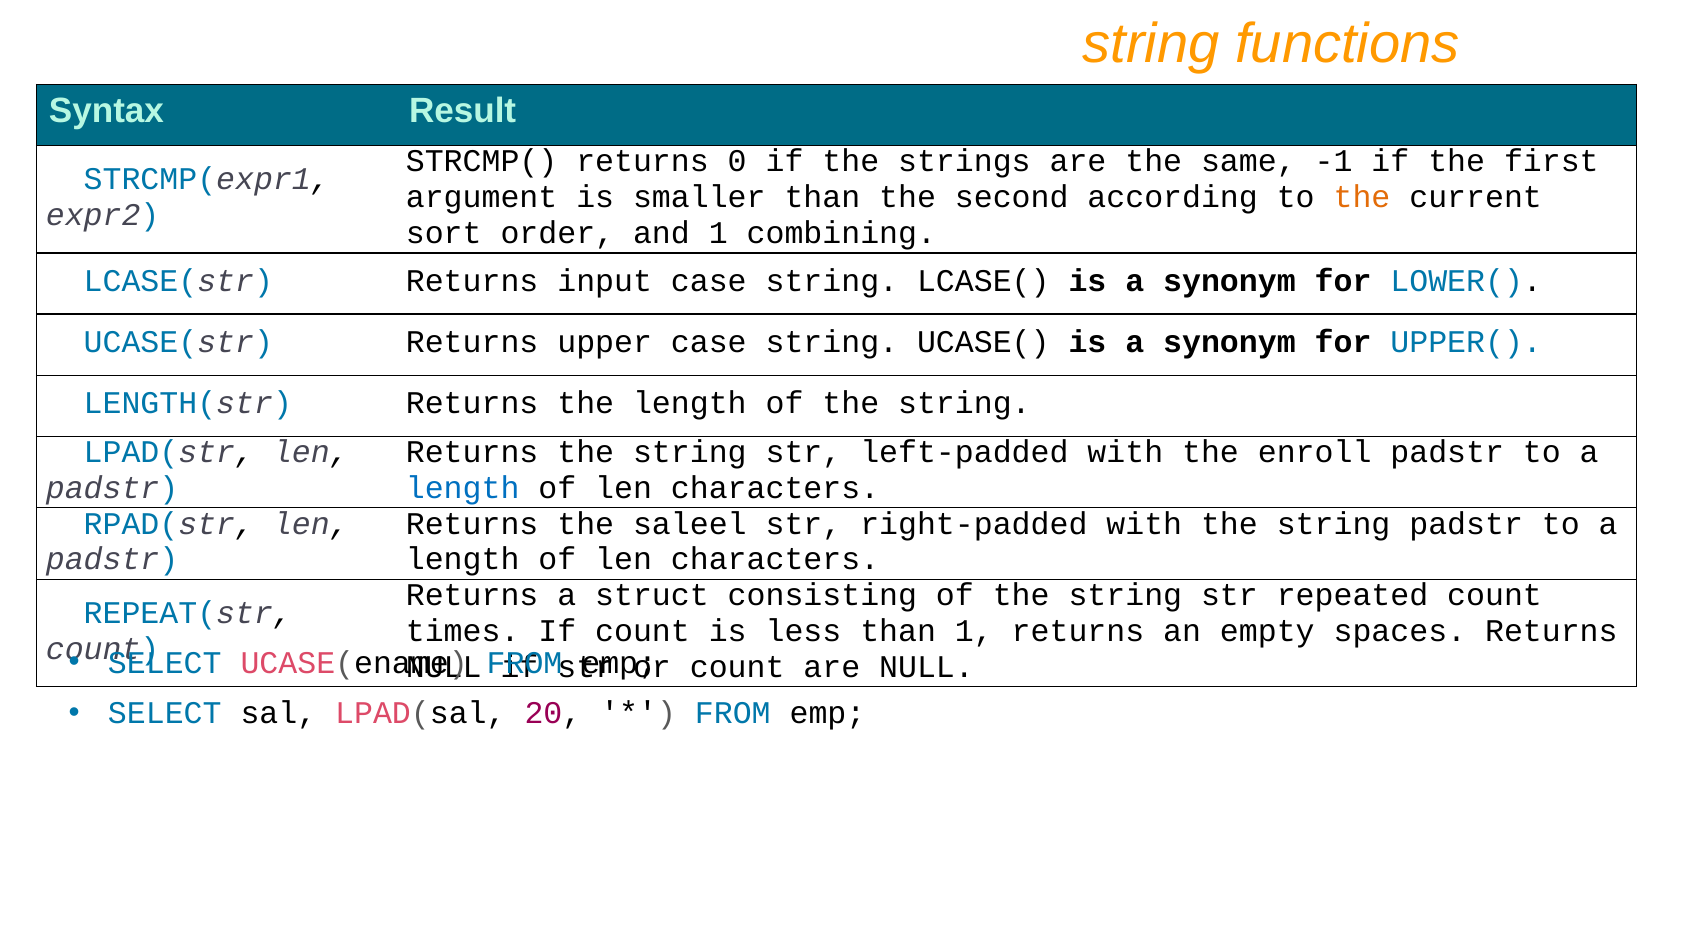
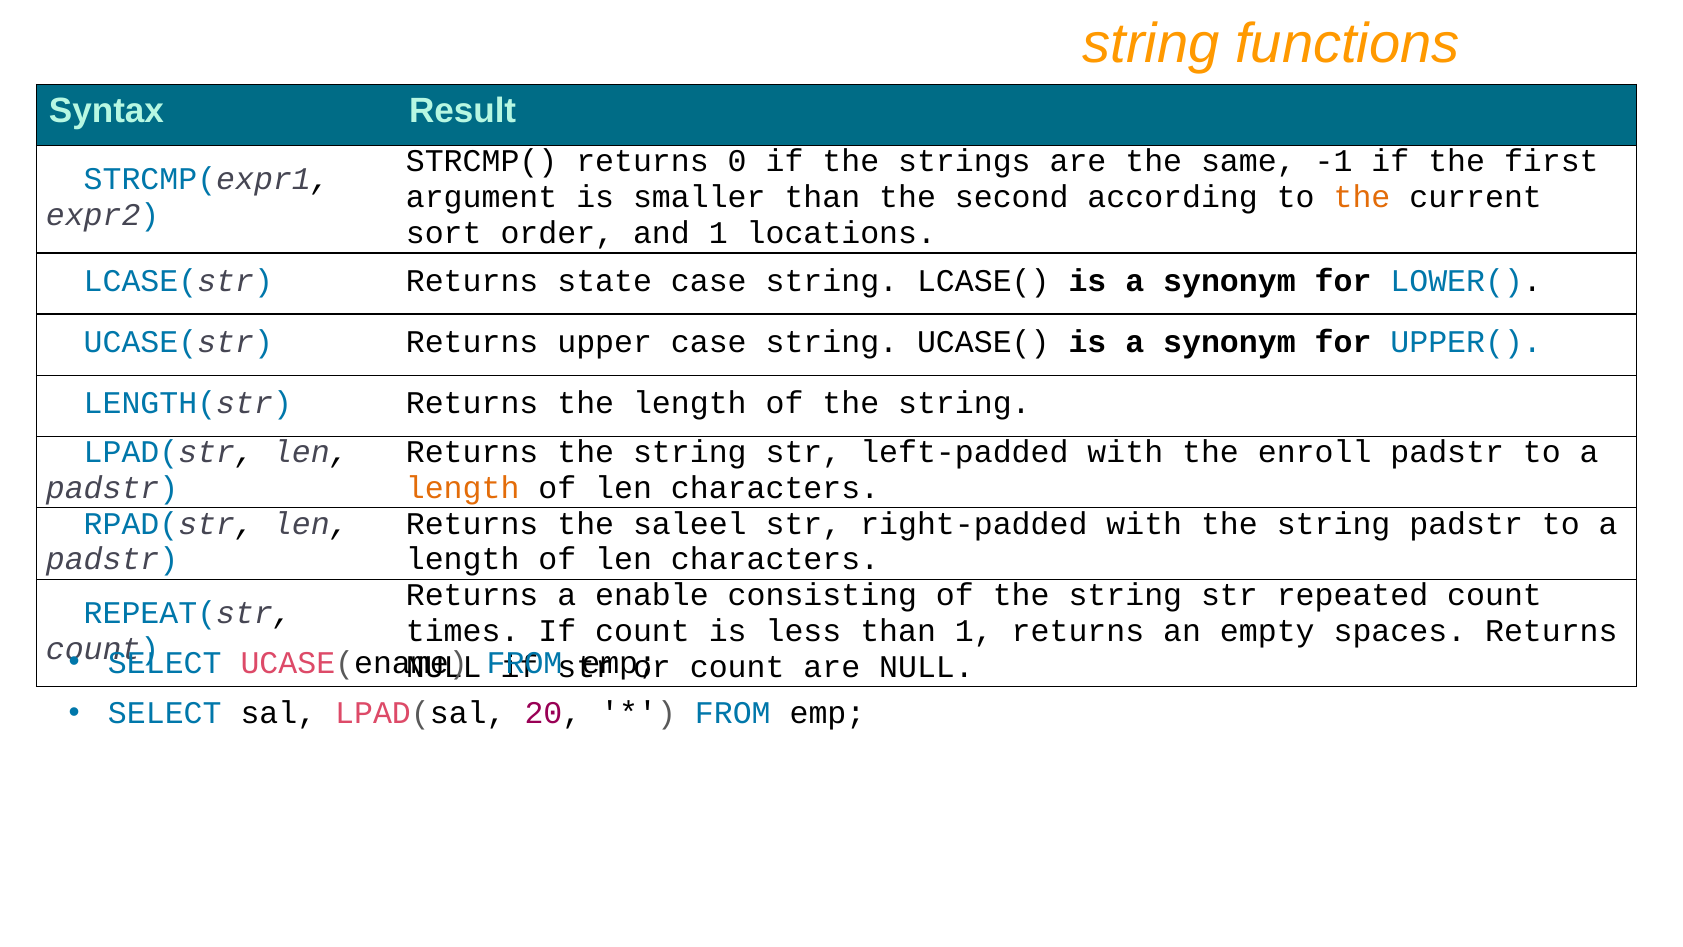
combining: combining -> locations
input: input -> state
length at (463, 488) colour: blue -> orange
struct: struct -> enable
